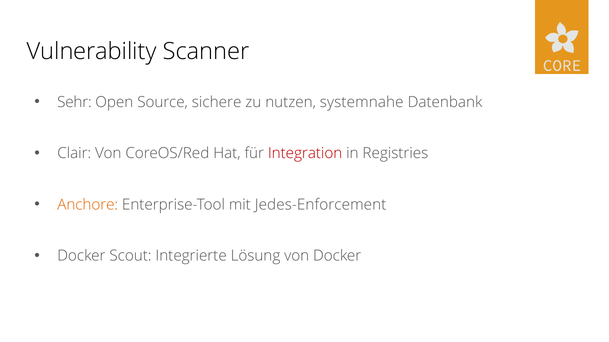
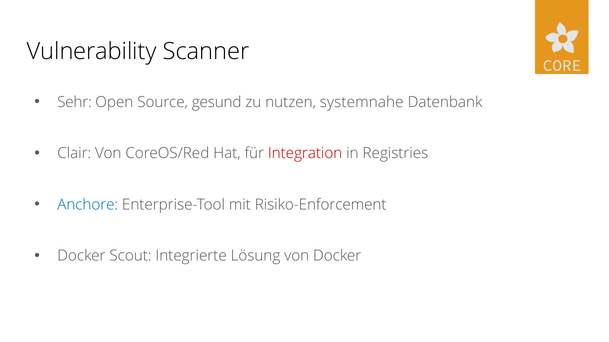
sichere: sichere -> gesund
Anchore colour: orange -> blue
Jedes-Enforcement: Jedes-Enforcement -> Risiko-Enforcement
